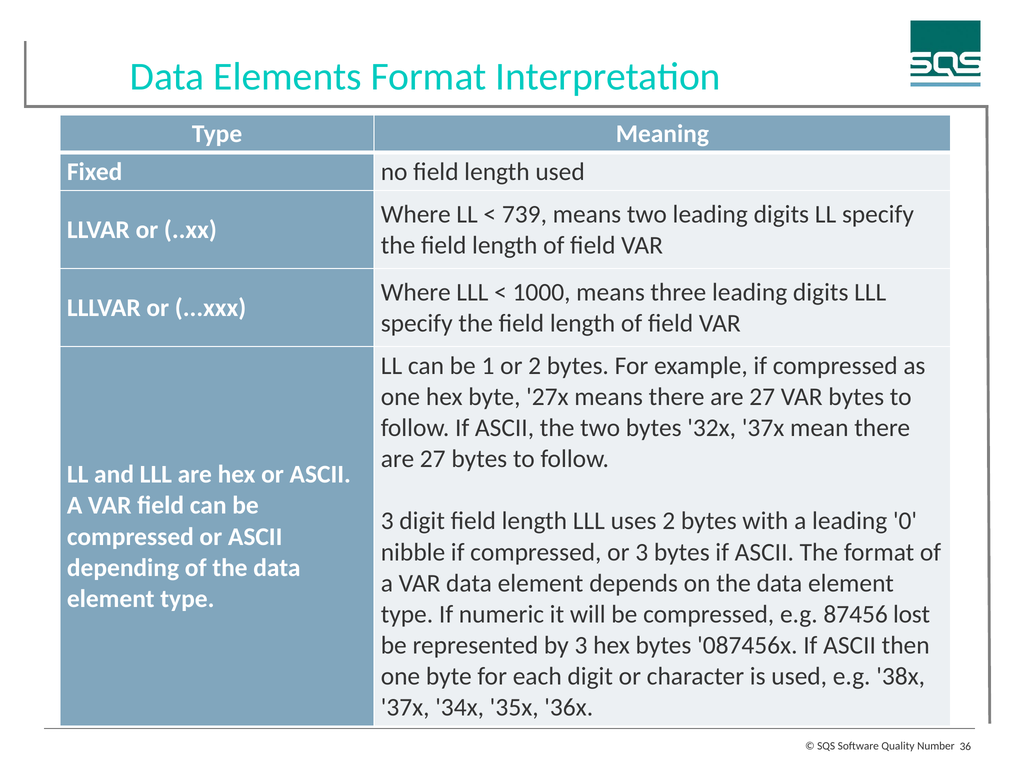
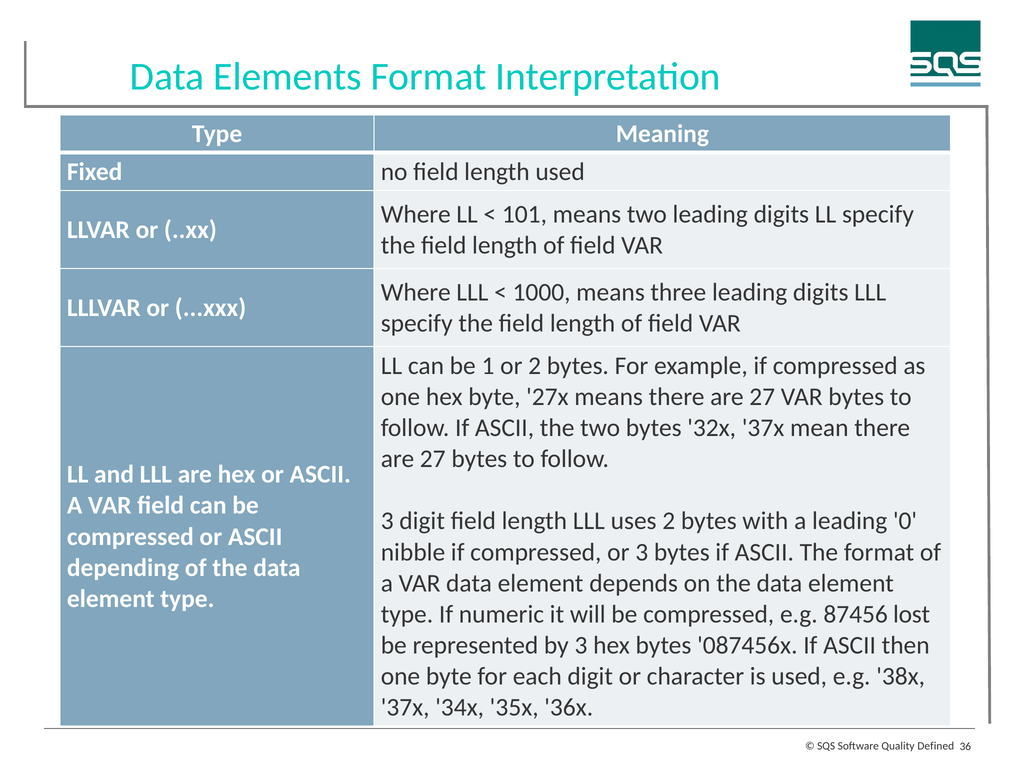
739: 739 -> 101
Number: Number -> Defined
